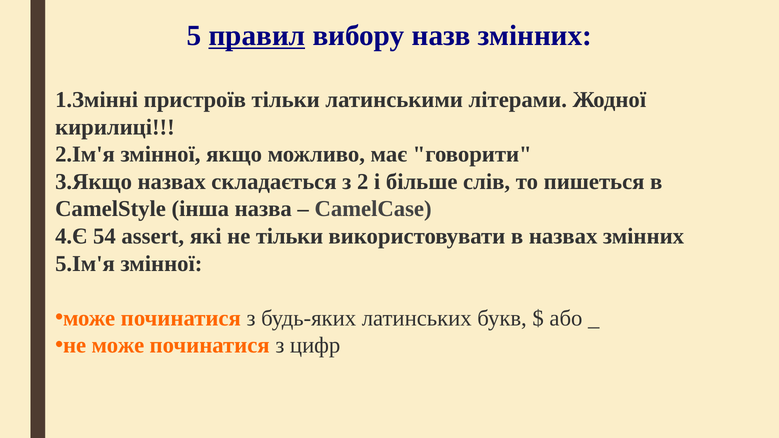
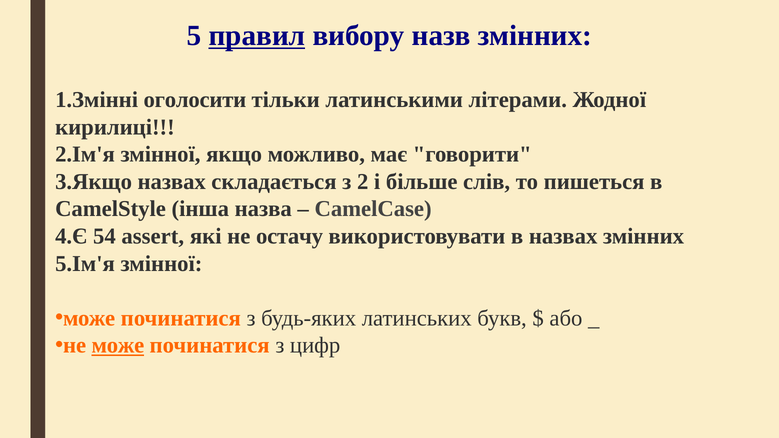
пристроїв: пристроїв -> оголосити
не тільки: тільки -> остачу
може at (118, 345) underline: none -> present
